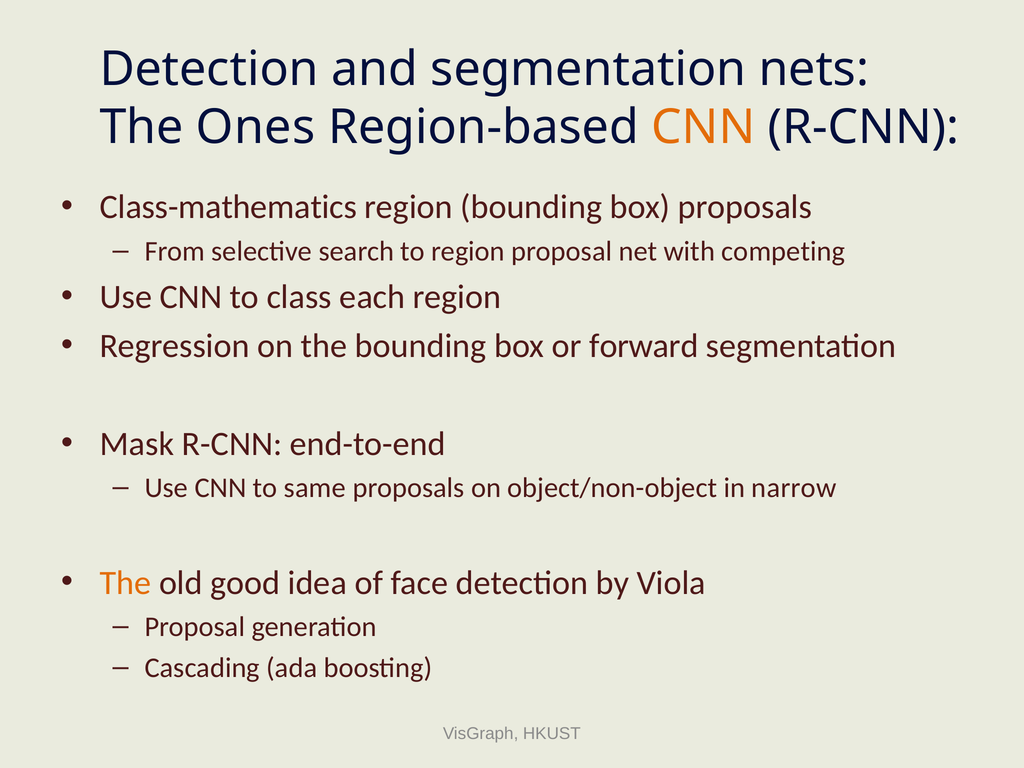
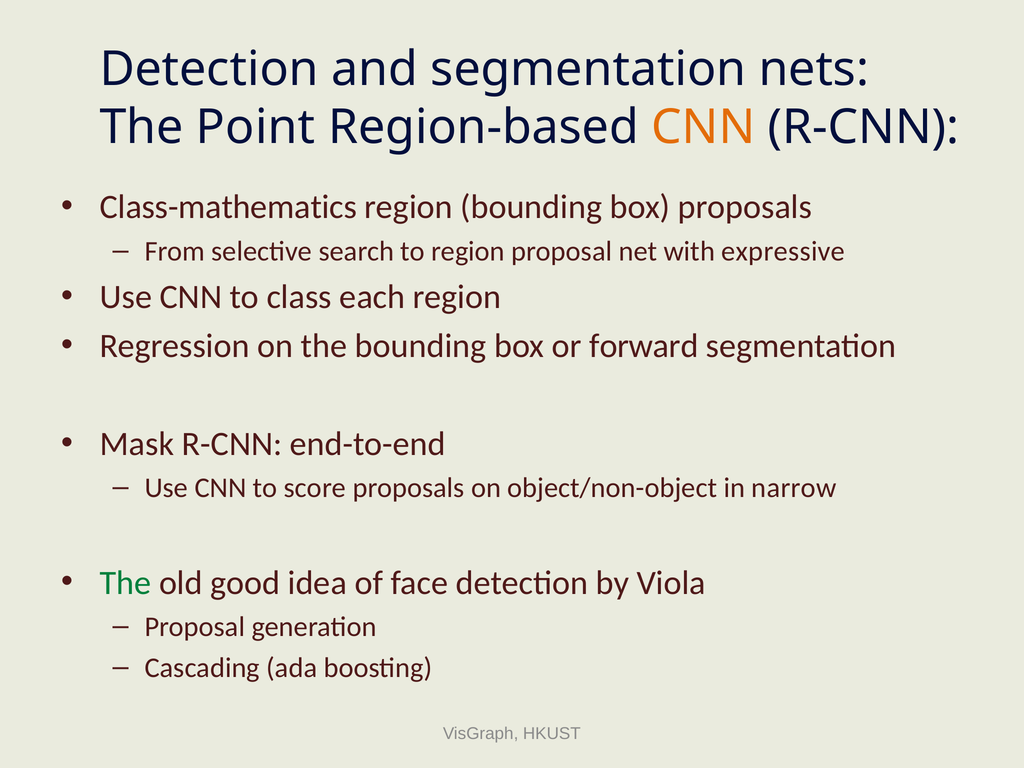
Ones: Ones -> Point
competing: competing -> expressive
same: same -> score
The at (126, 583) colour: orange -> green
